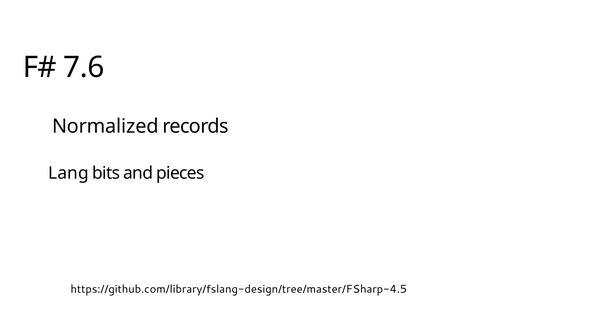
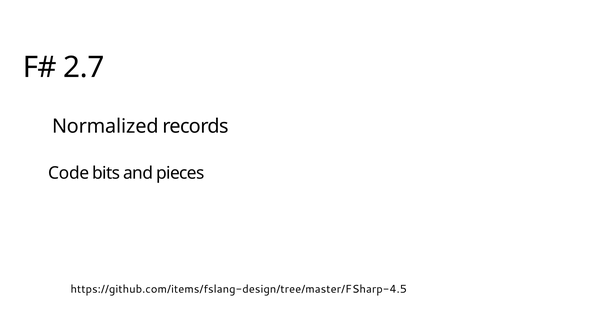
7.6: 7.6 -> 2.7
Lang: Lang -> Code
https://github.com/library/fslang-design/tree/master/FSharp-4.5: https://github.com/library/fslang-design/tree/master/FSharp-4.5 -> https://github.com/items/fslang-design/tree/master/FSharp-4.5
